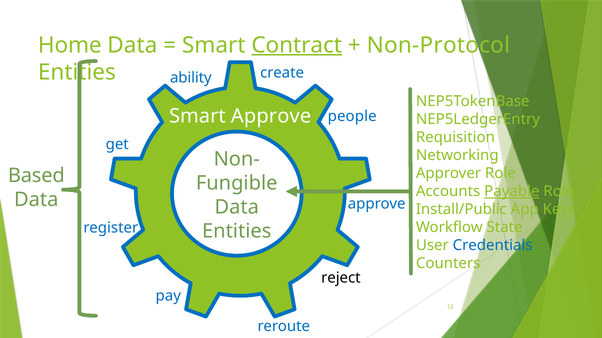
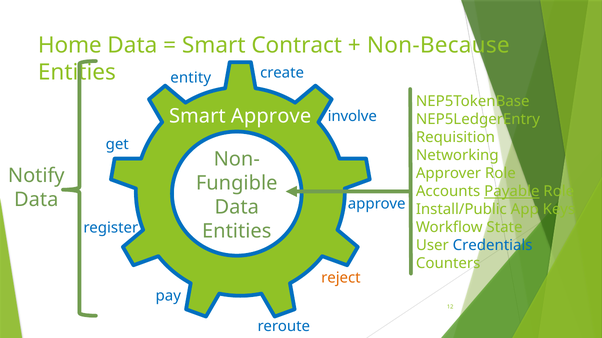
Contract underline: present -> none
Non-Protocol: Non-Protocol -> Non-Because
ability: ability -> entity
people: people -> involve
Based: Based -> Notify
reject colour: black -> orange
